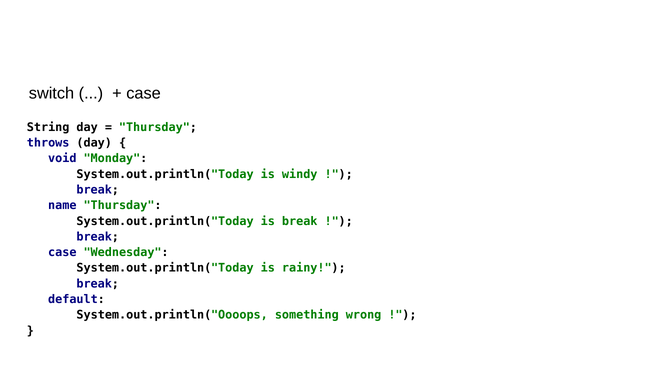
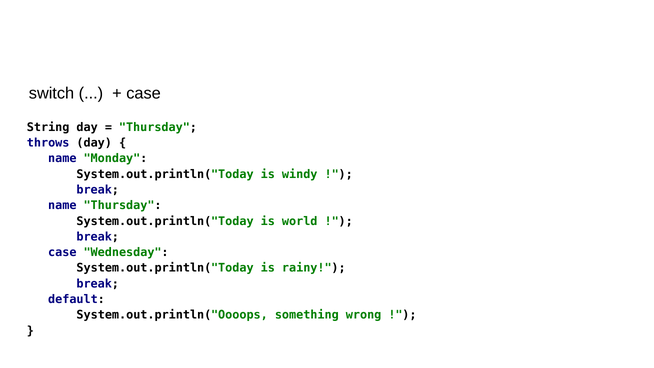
void at (62, 158): void -> name
is break: break -> world
